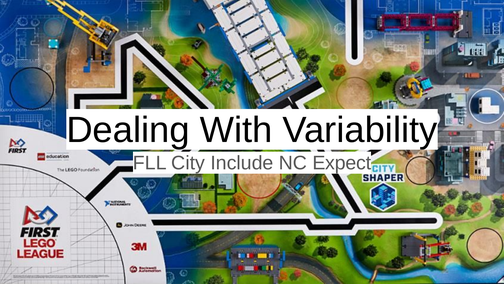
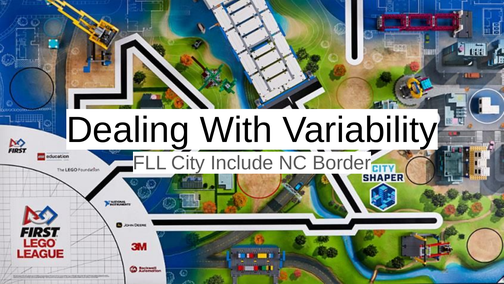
Expect: Expect -> Border
